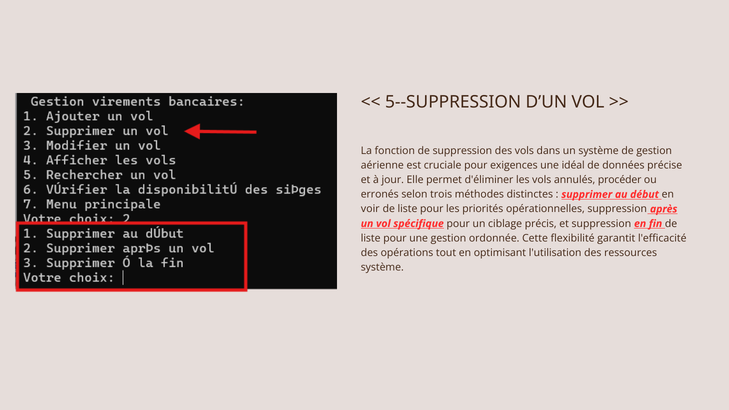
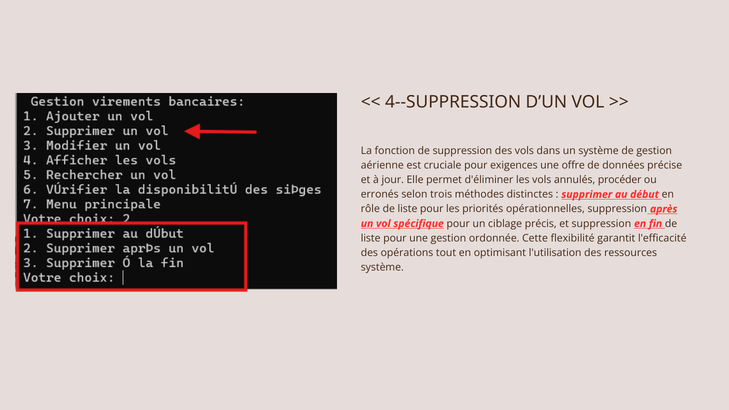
5--SUPPRESSION: 5--SUPPRESSION -> 4--SUPPRESSION
idéal: idéal -> offre
voir: voir -> rôle
